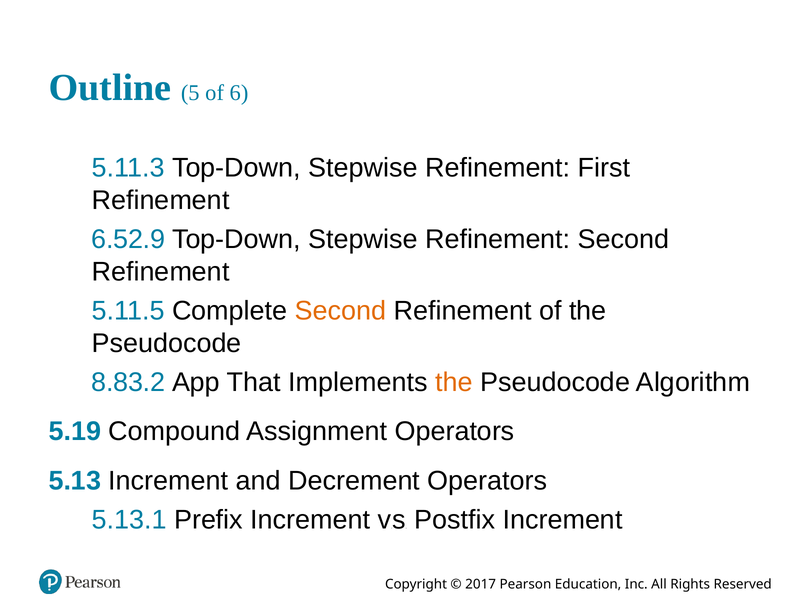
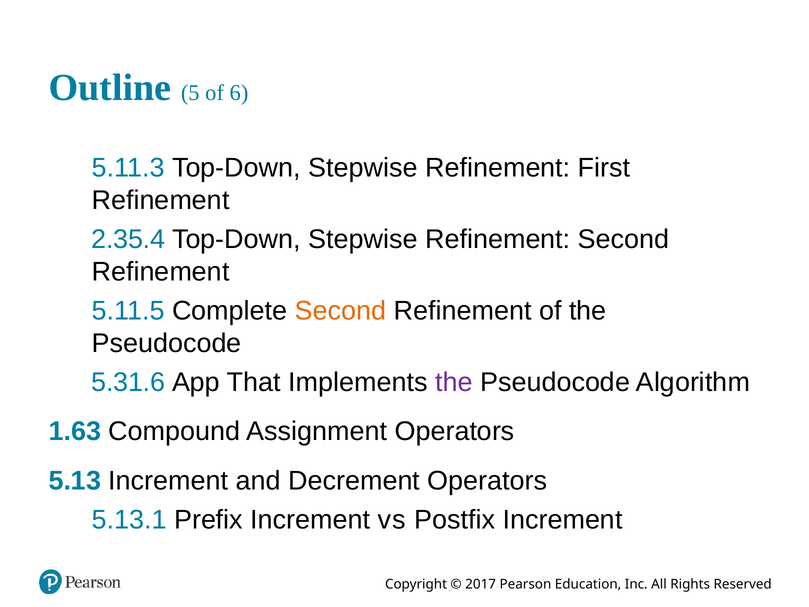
6.52.9: 6.52.9 -> 2.35.4
8.83.2: 8.83.2 -> 5.31.6
the at (454, 382) colour: orange -> purple
5.19: 5.19 -> 1.63
